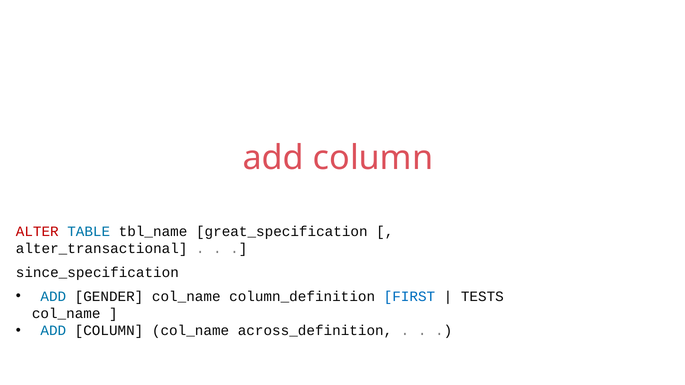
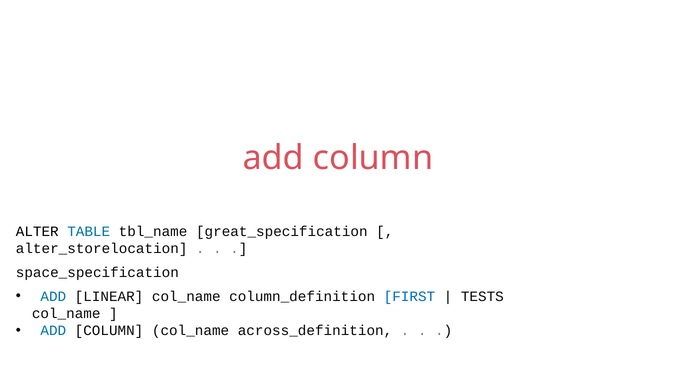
ALTER colour: red -> black
alter_transactional: alter_transactional -> alter_storelocation
since_specification: since_specification -> space_specification
GENDER: GENDER -> LINEAR
